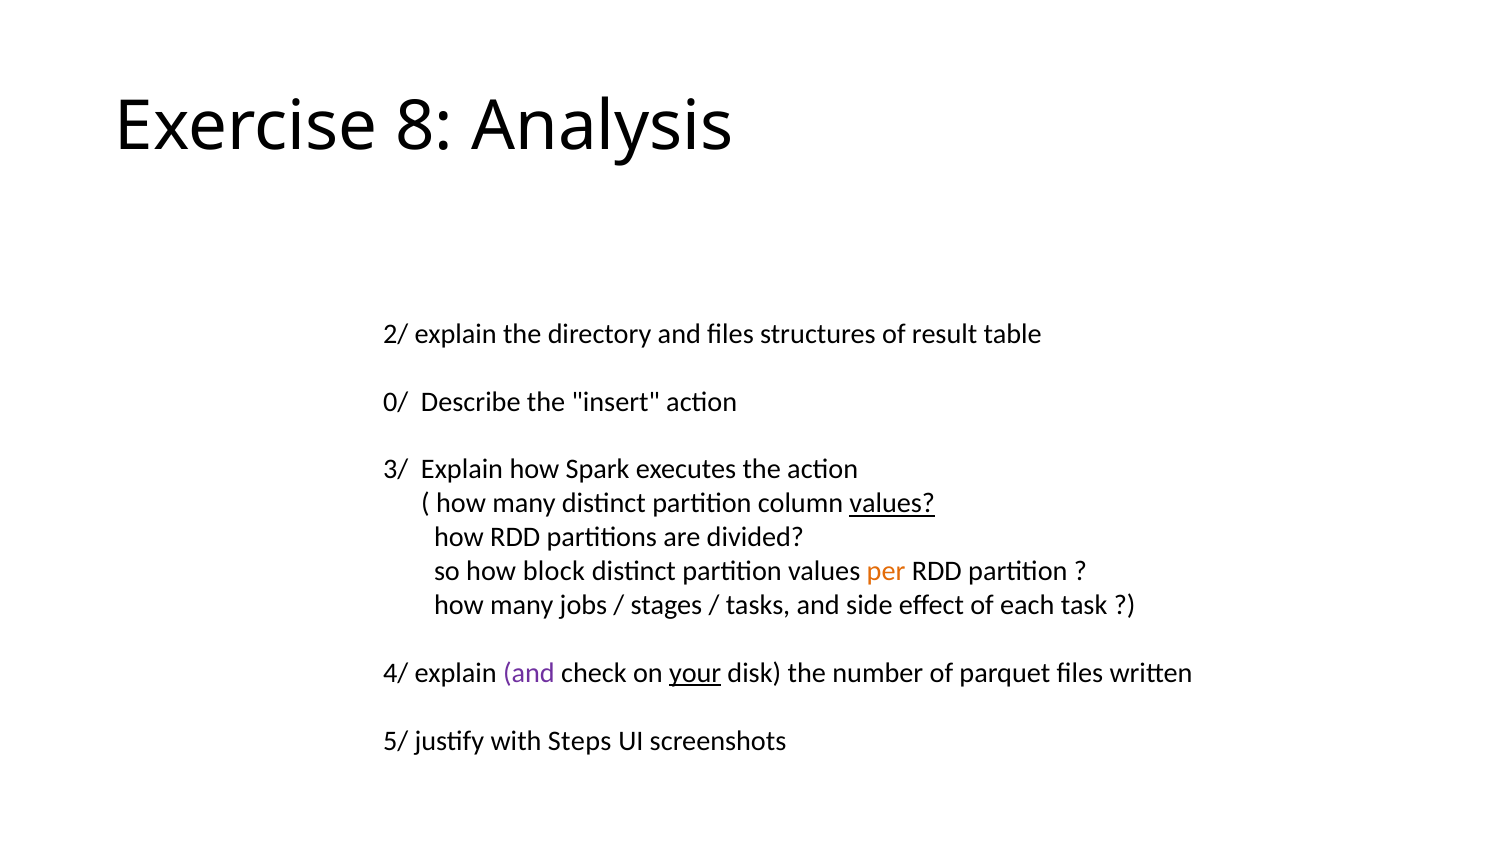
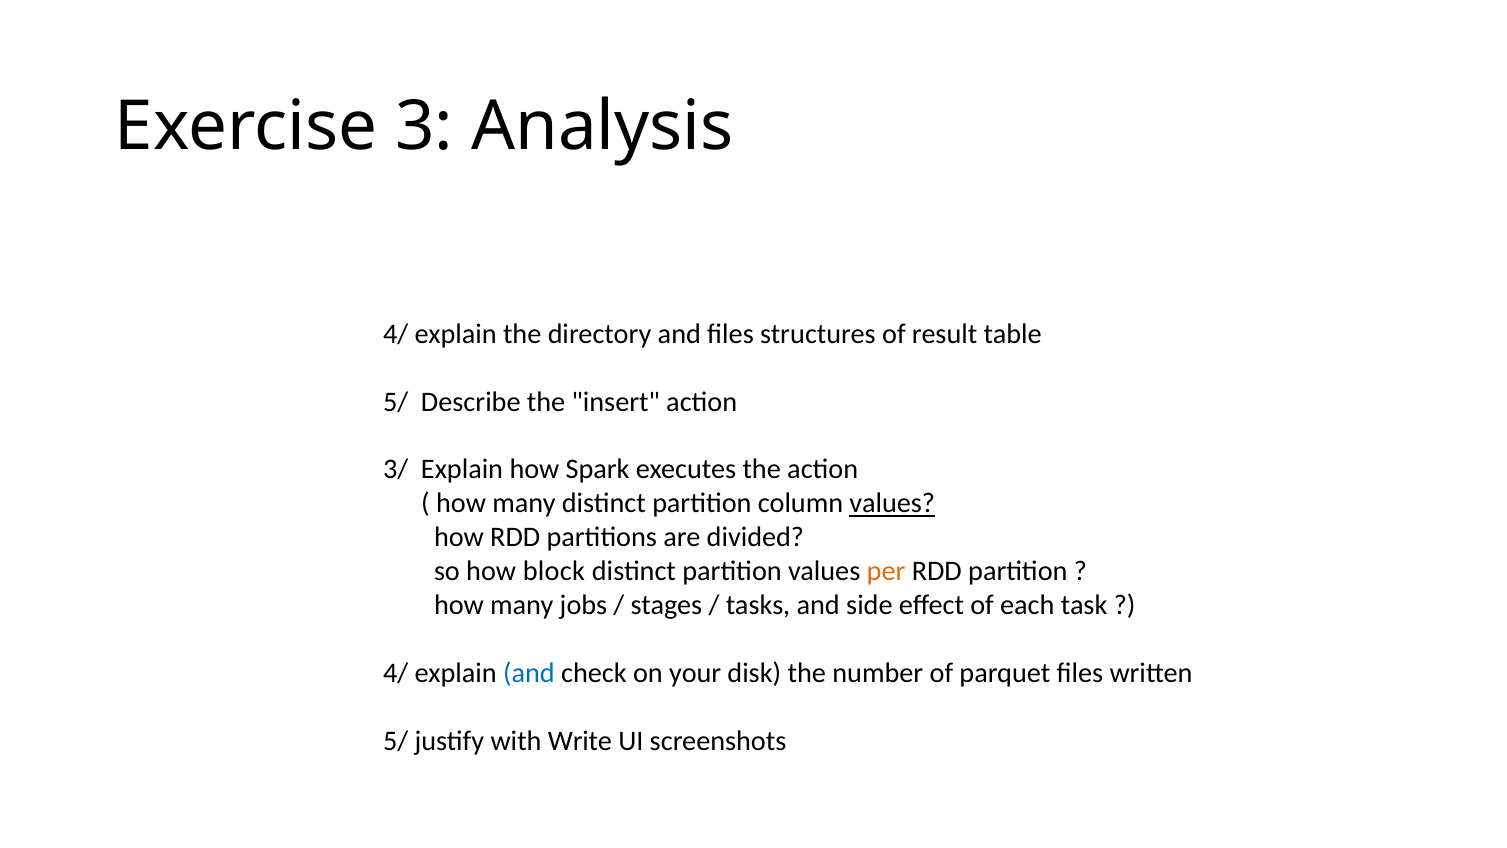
8: 8 -> 3
2/ at (396, 334): 2/ -> 4/
0/ at (396, 402): 0/ -> 5/
and at (529, 673) colour: purple -> blue
your underline: present -> none
Steps: Steps -> Write
